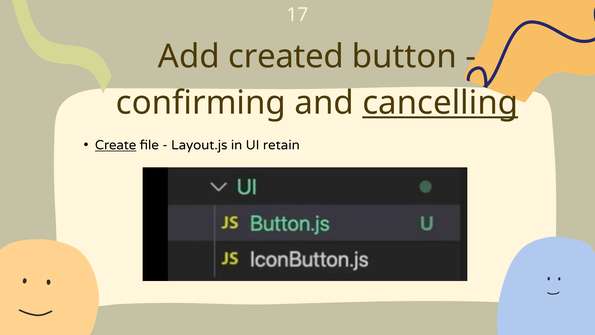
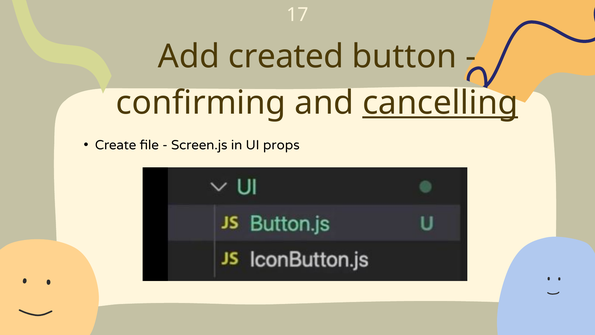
Create underline: present -> none
Layout.js: Layout.js -> Screen.js
retain: retain -> props
